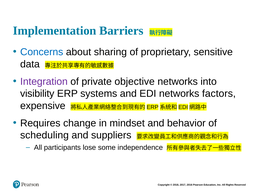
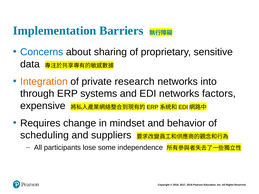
Integration colour: purple -> orange
objective: objective -> research
visibility: visibility -> through
